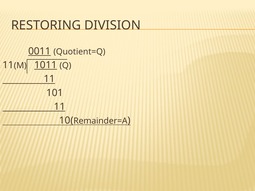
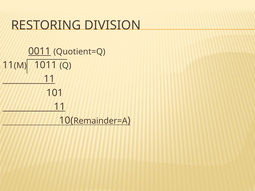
1011 underline: present -> none
